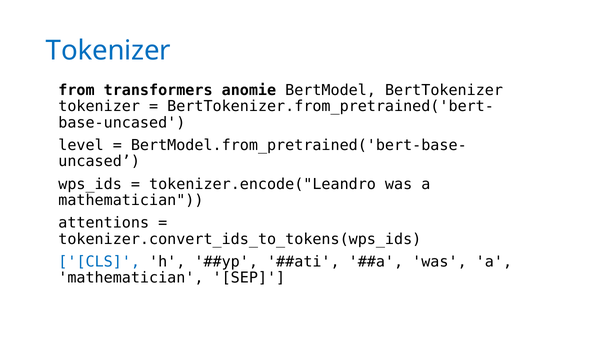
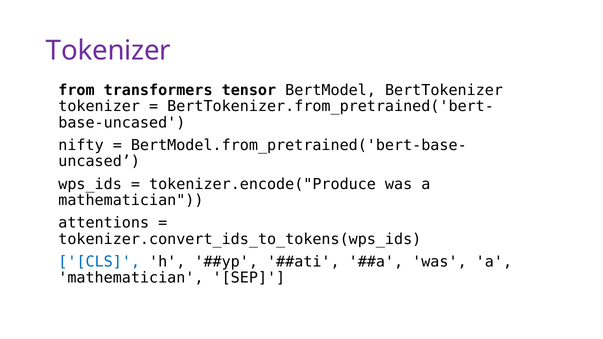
Tokenizer at (108, 51) colour: blue -> purple
anomie: anomie -> tensor
level: level -> nifty
tokenizer.encode("Leandro: tokenizer.encode("Leandro -> tokenizer.encode("Produce
